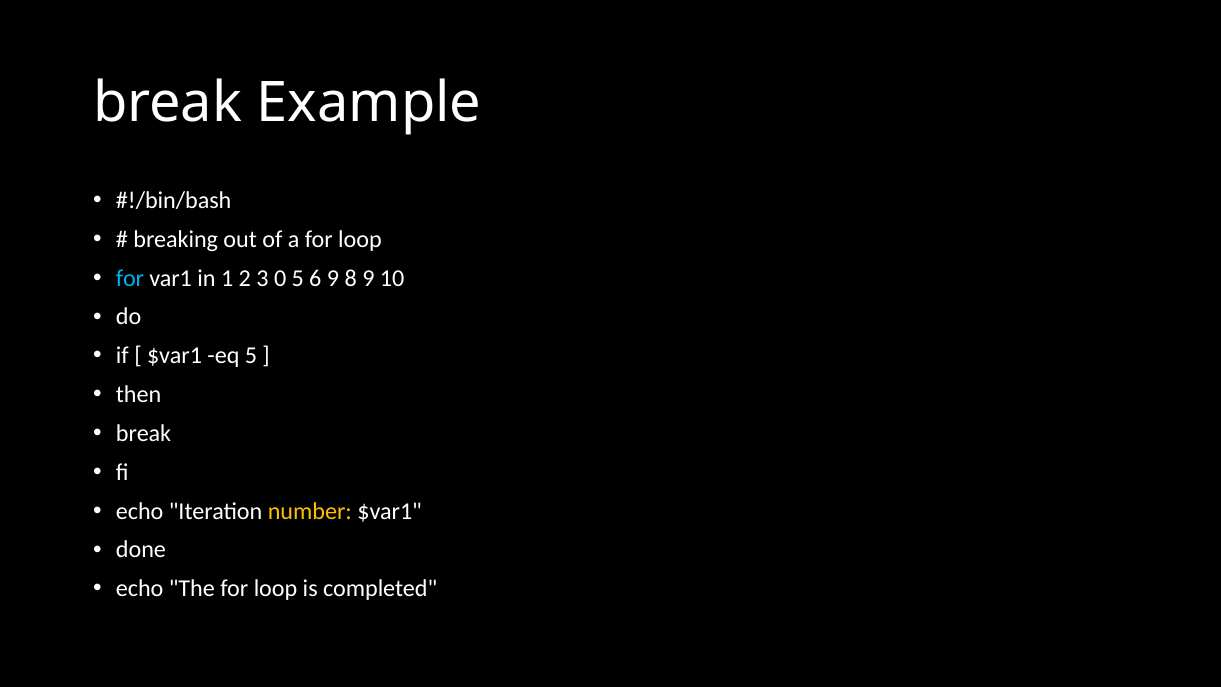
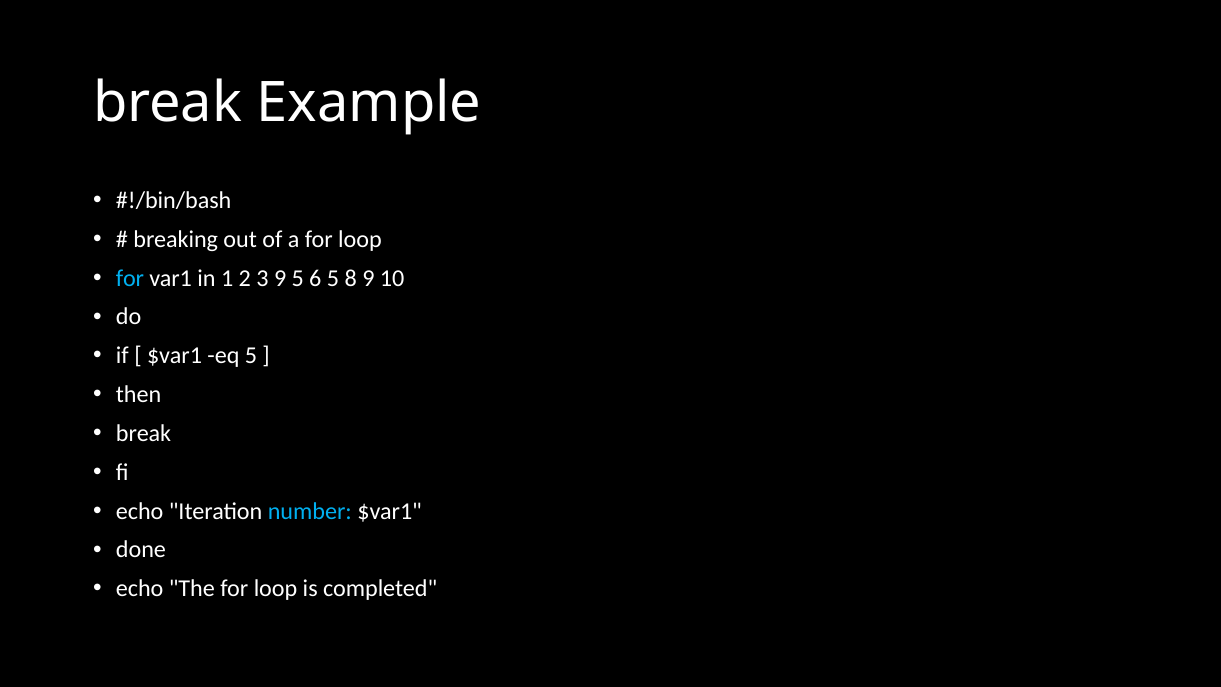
3 0: 0 -> 9
6 9: 9 -> 5
number colour: yellow -> light blue
